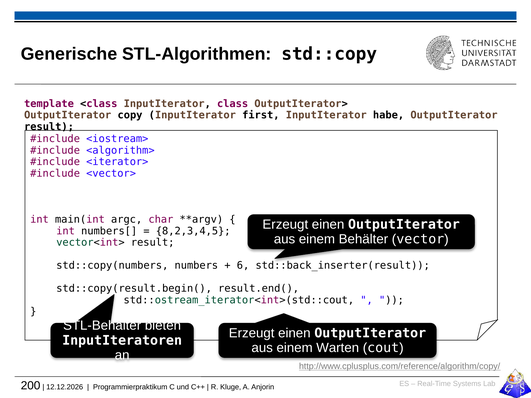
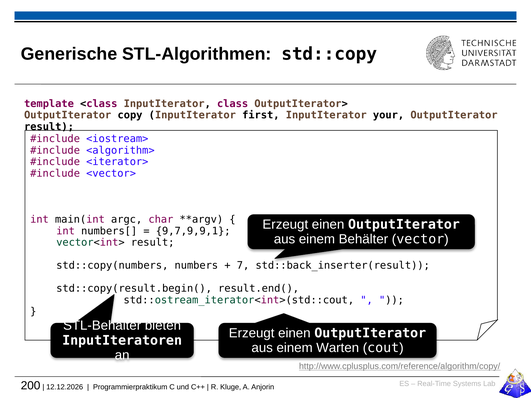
habe: habe -> your
8,2,3,4,5: 8,2,3,4,5 -> 9,7,9,9,1
6: 6 -> 7
